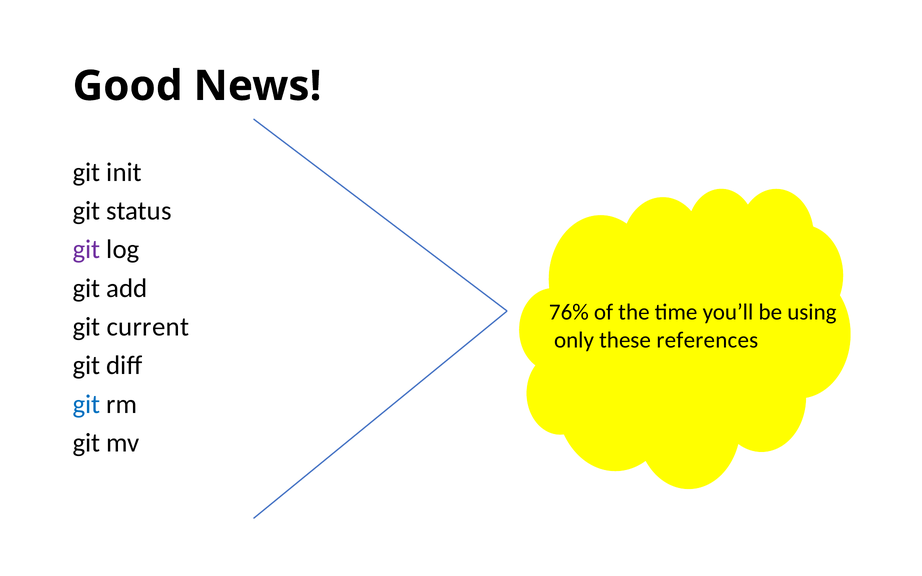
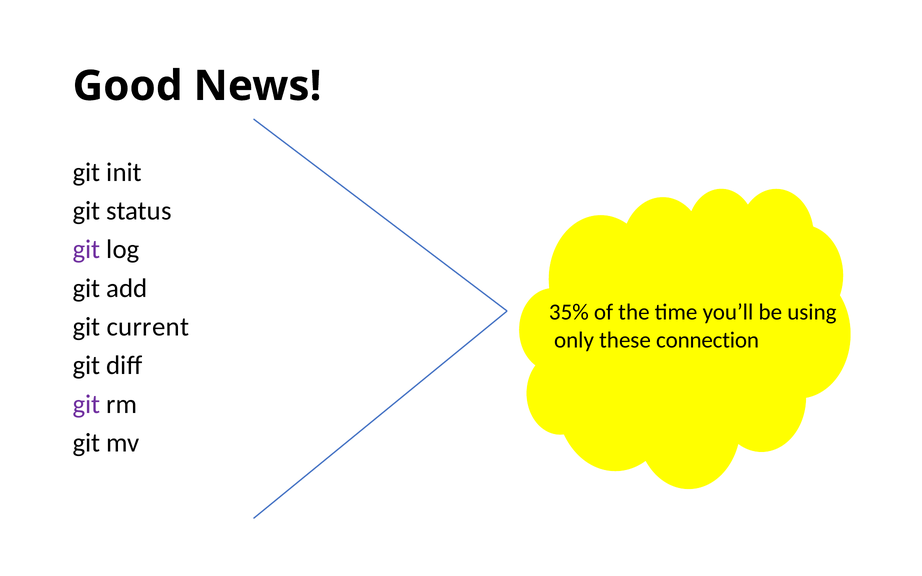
76%: 76% -> 35%
references: references -> connection
git at (86, 404) colour: blue -> purple
